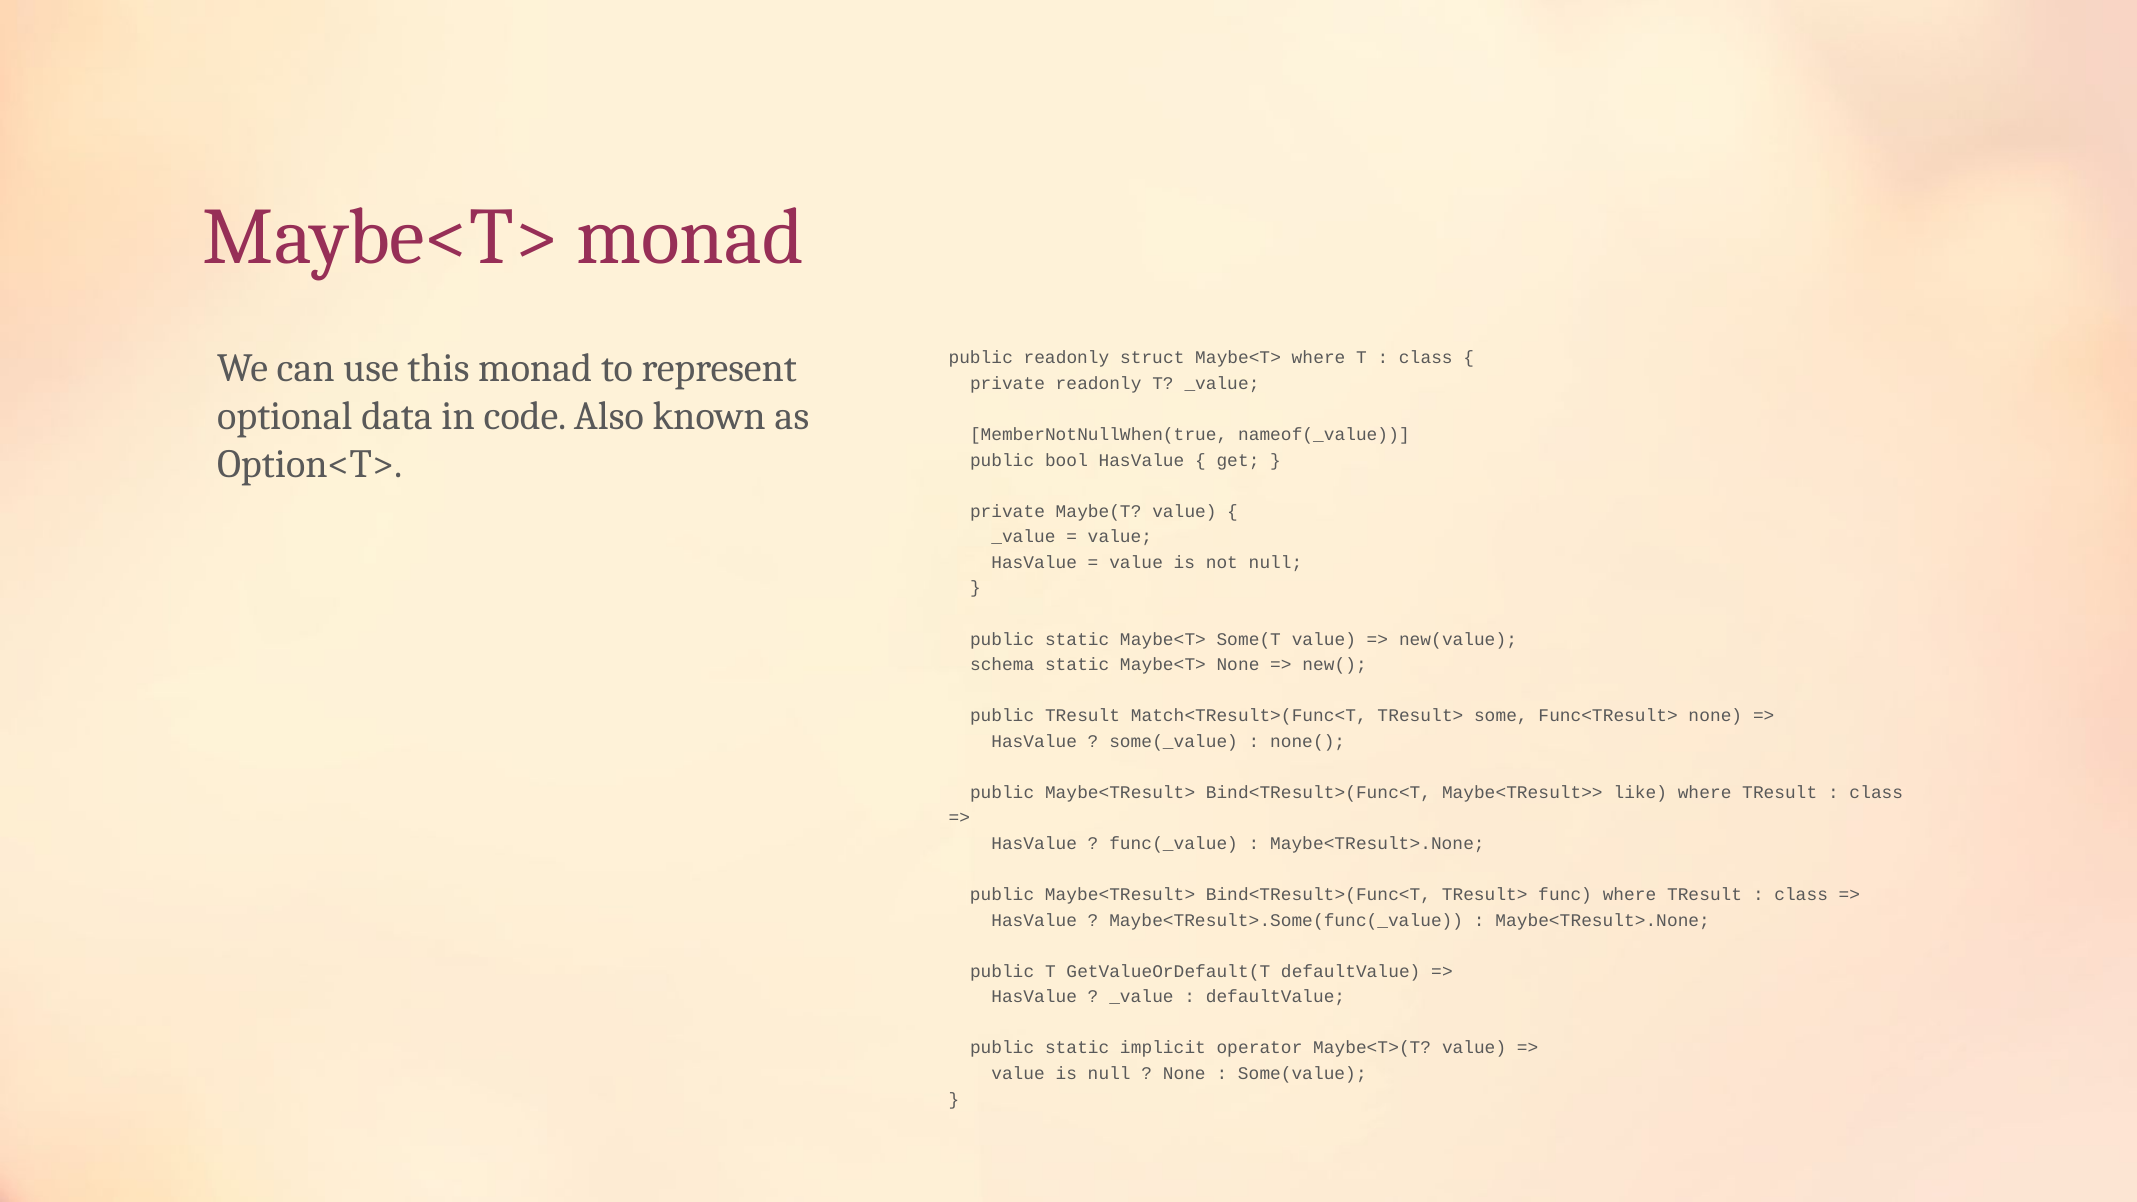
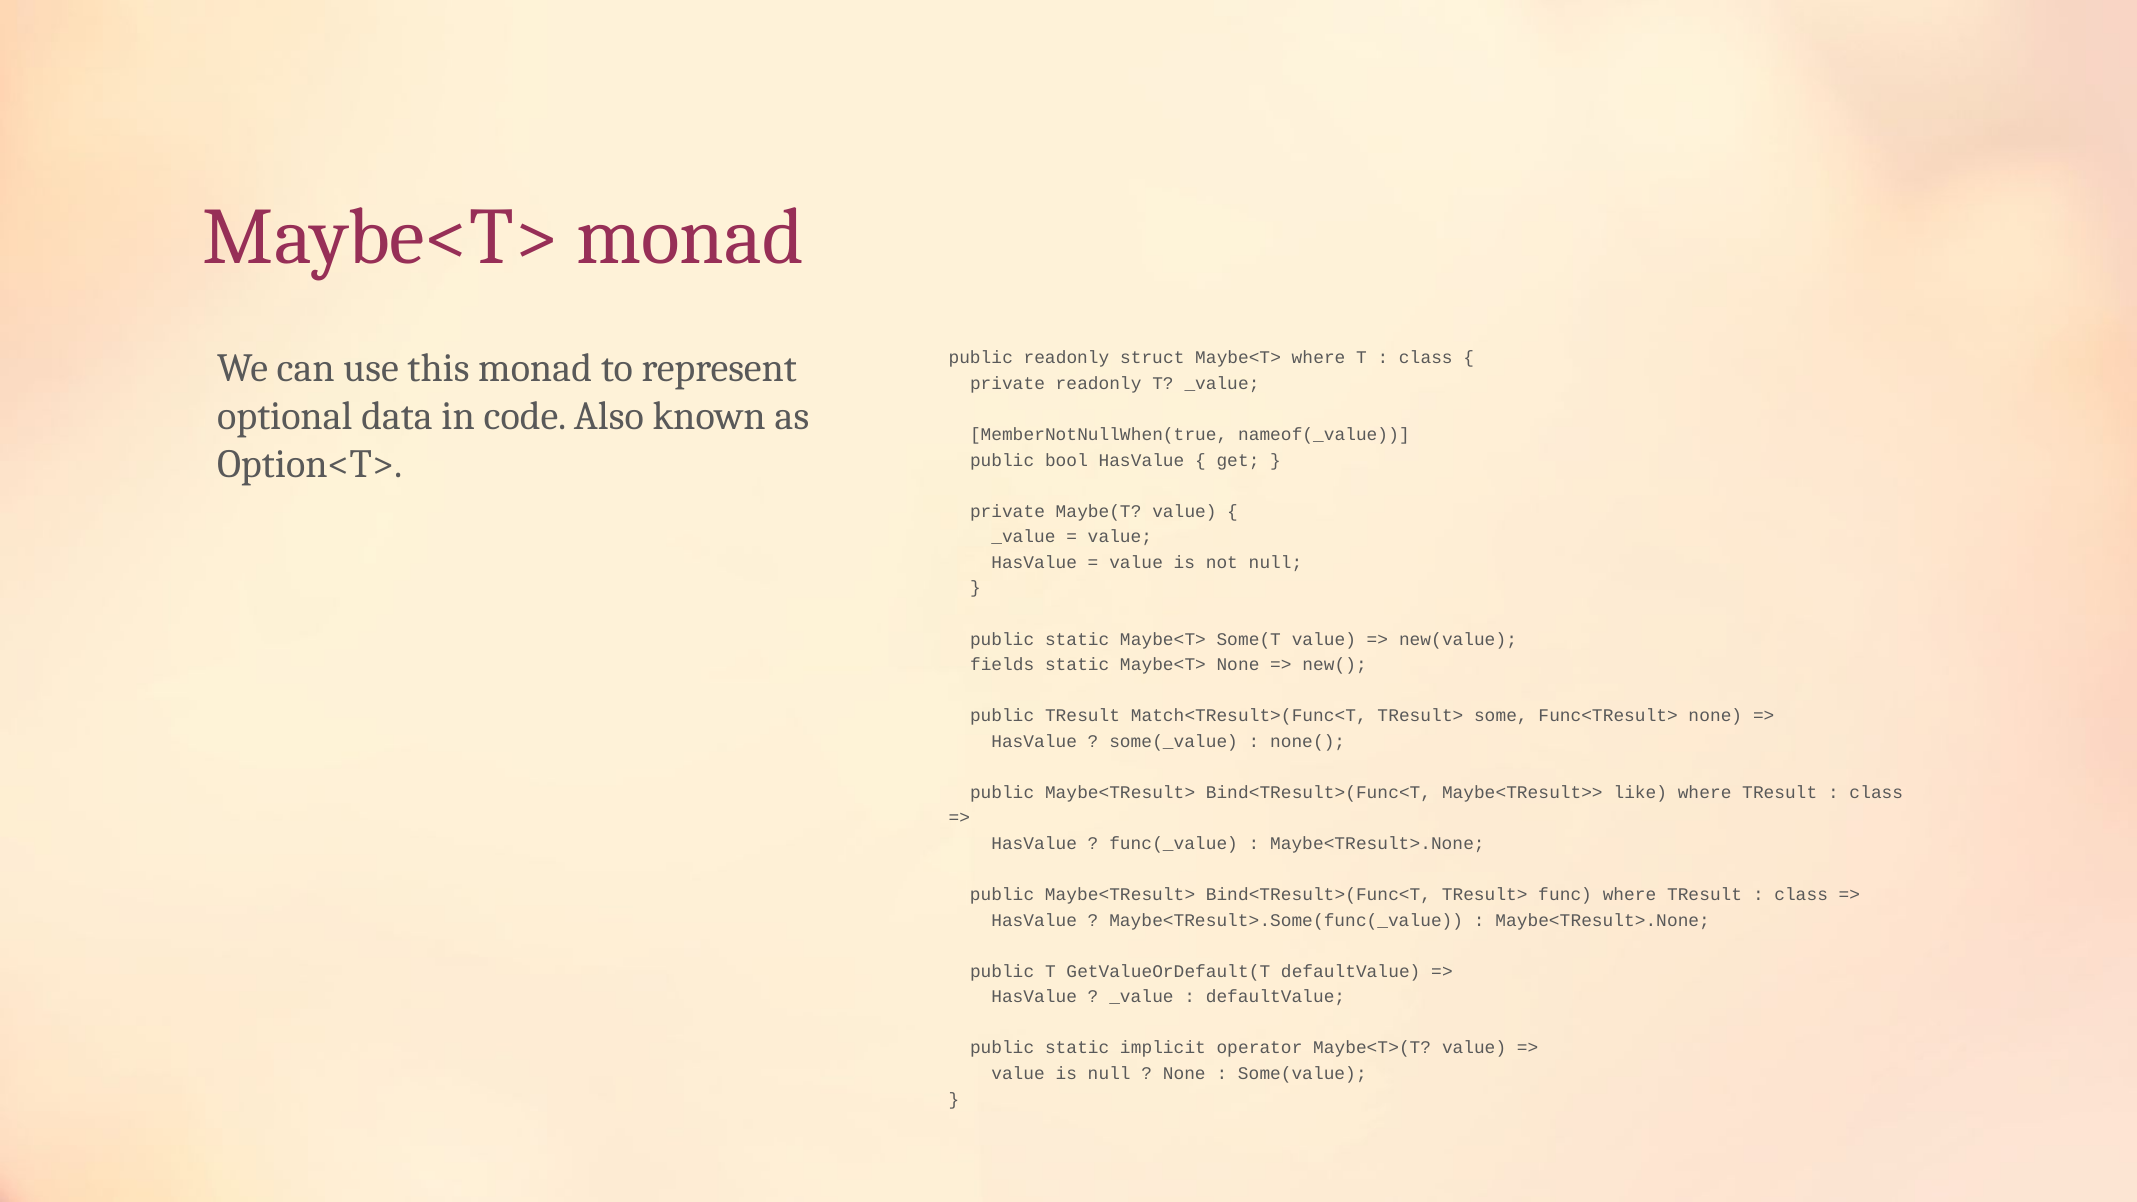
schema: schema -> fields
